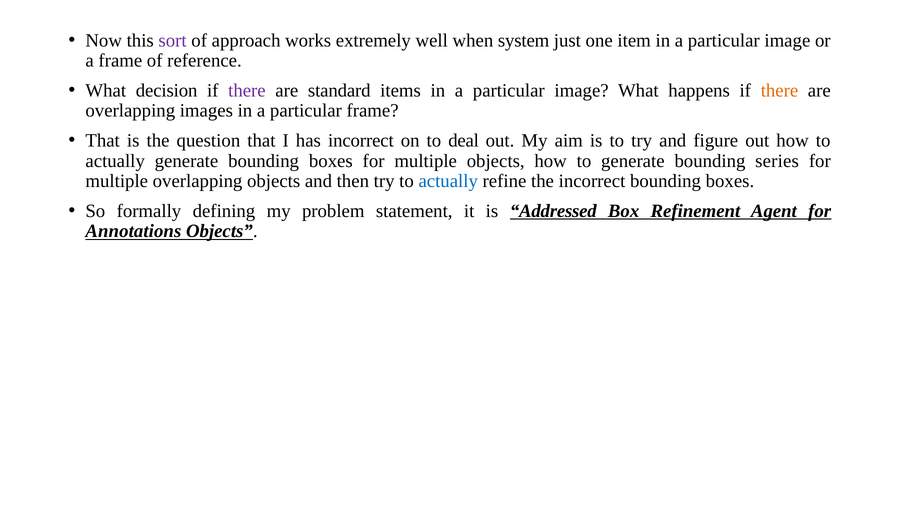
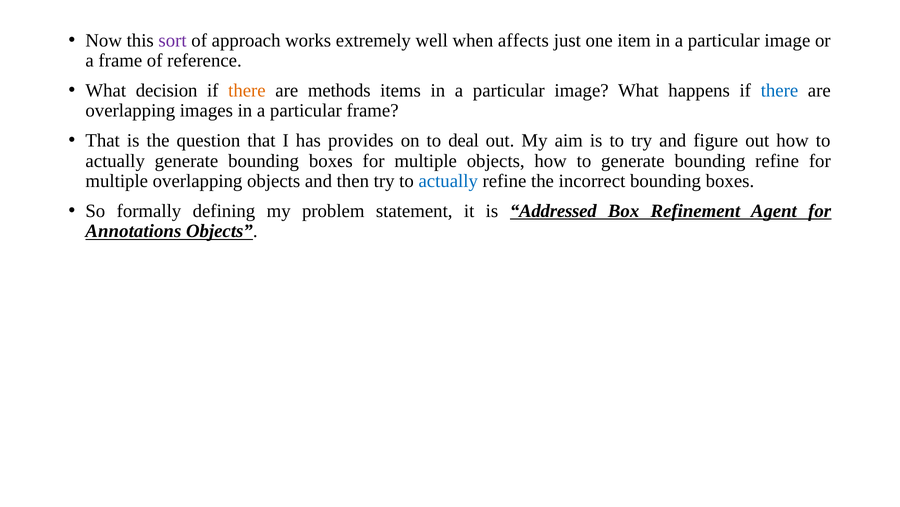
system: system -> affects
there at (247, 90) colour: purple -> orange
standard: standard -> methods
there at (779, 90) colour: orange -> blue
has incorrect: incorrect -> provides
bounding series: series -> refine
